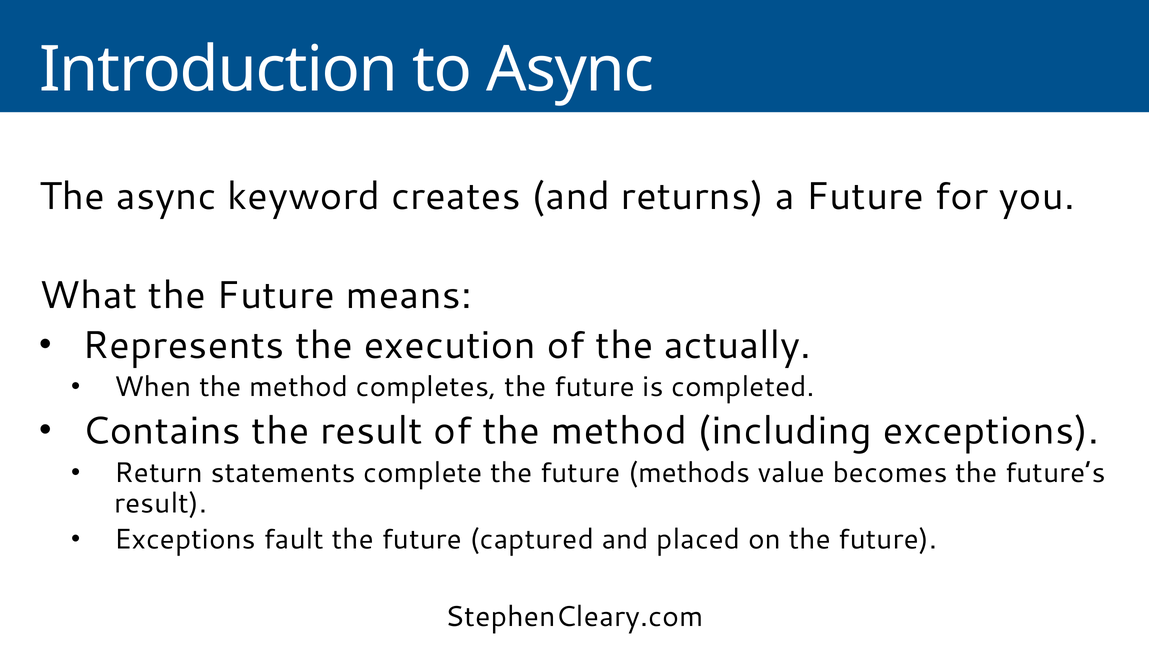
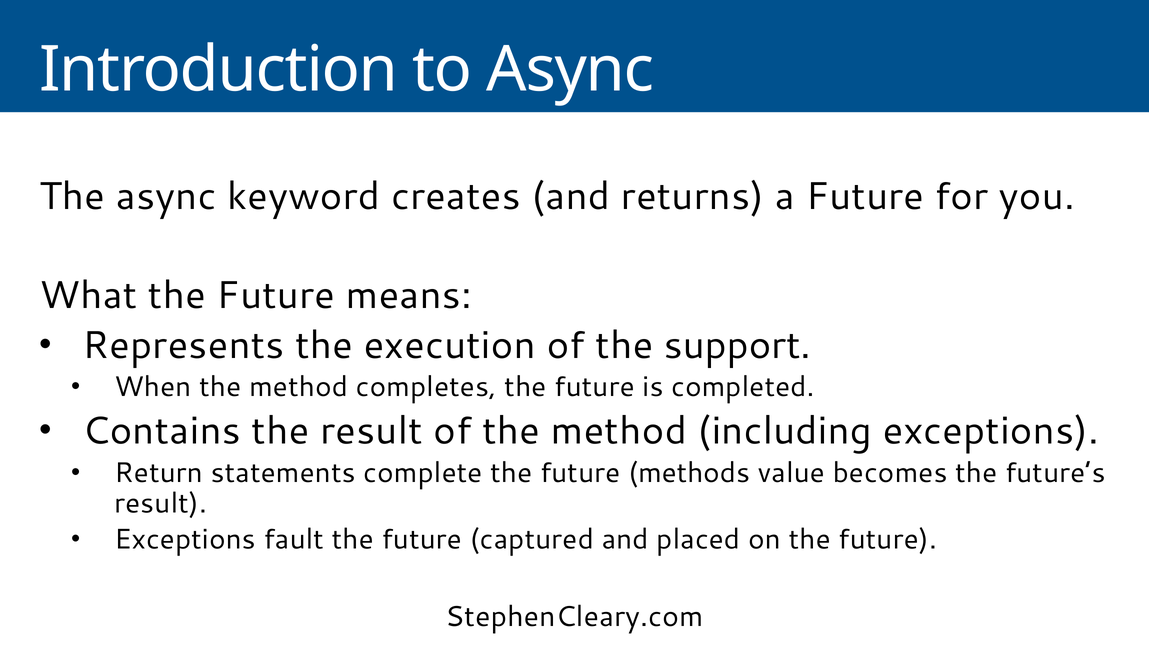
actually: actually -> support
